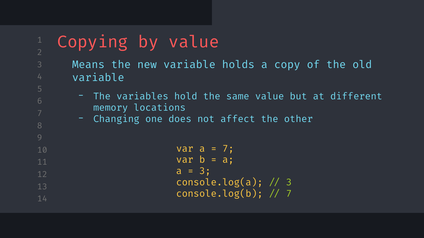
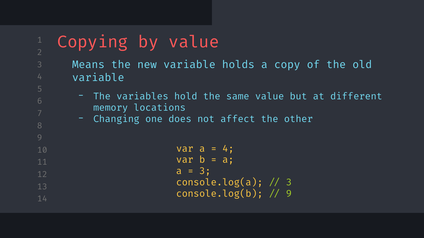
7 at (228, 149): 7 -> 4
7 at (289, 194): 7 -> 9
